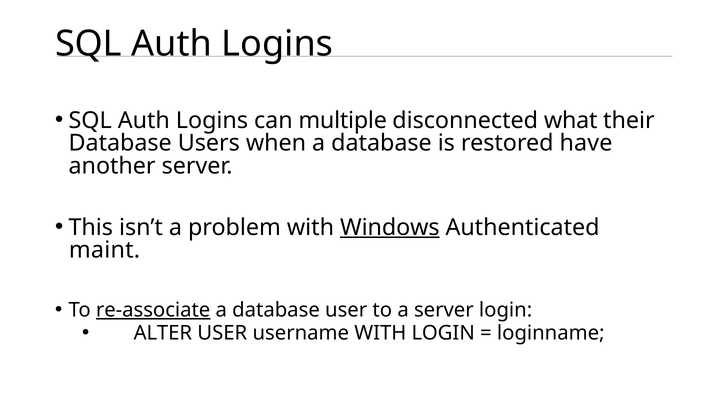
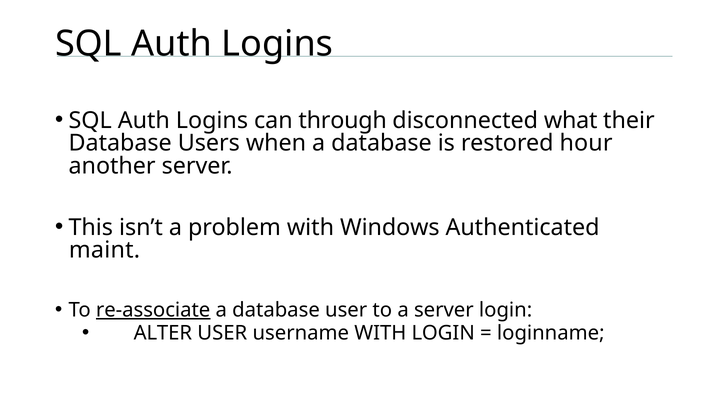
multiple: multiple -> through
have: have -> hour
Windows underline: present -> none
